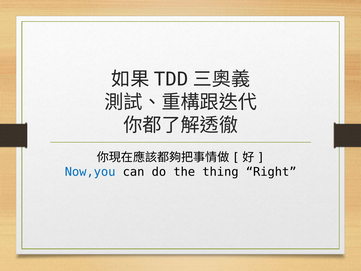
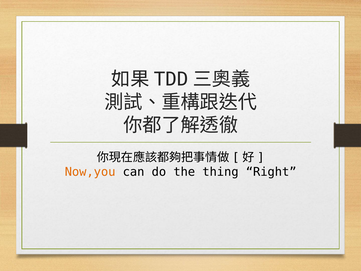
Now,you colour: blue -> orange
